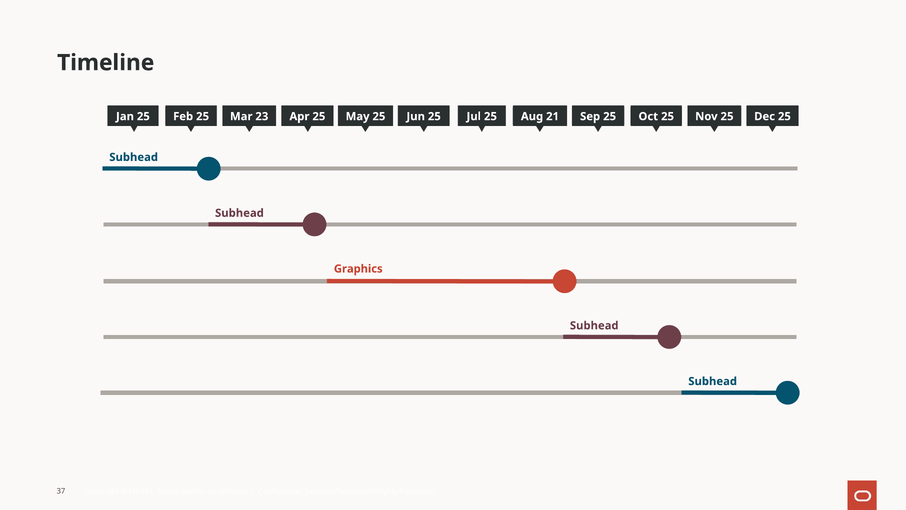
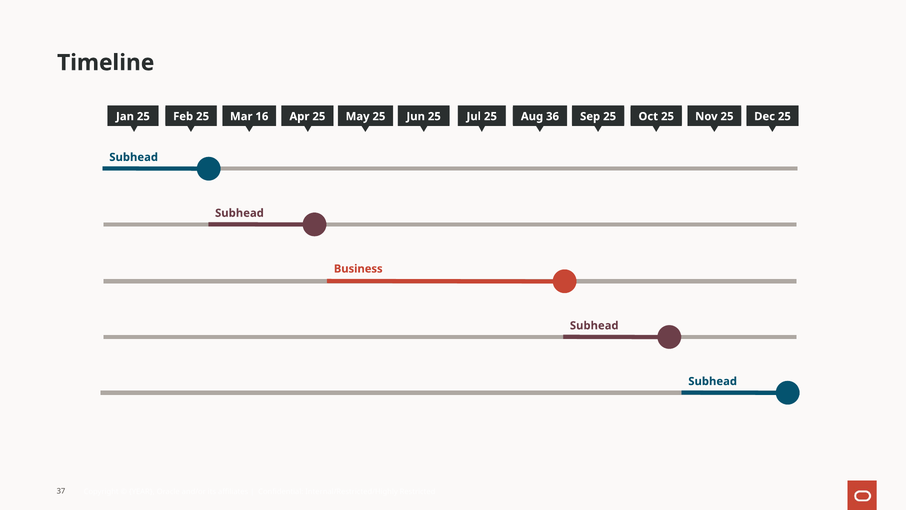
23: 23 -> 16
21: 21 -> 36
Graphics: Graphics -> Business
